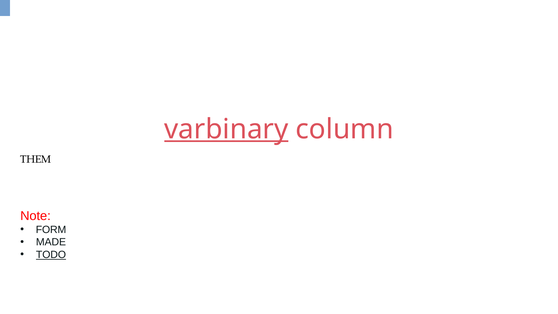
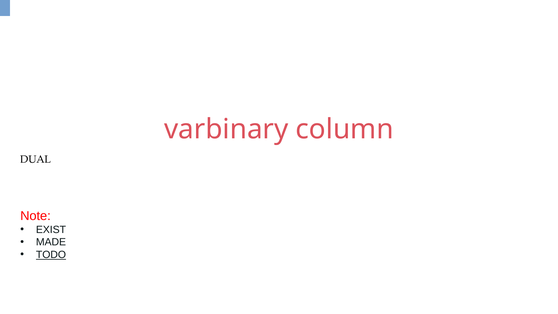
varbinary underline: present -> none
THEM: THEM -> DUAL
FORM: FORM -> EXIST
